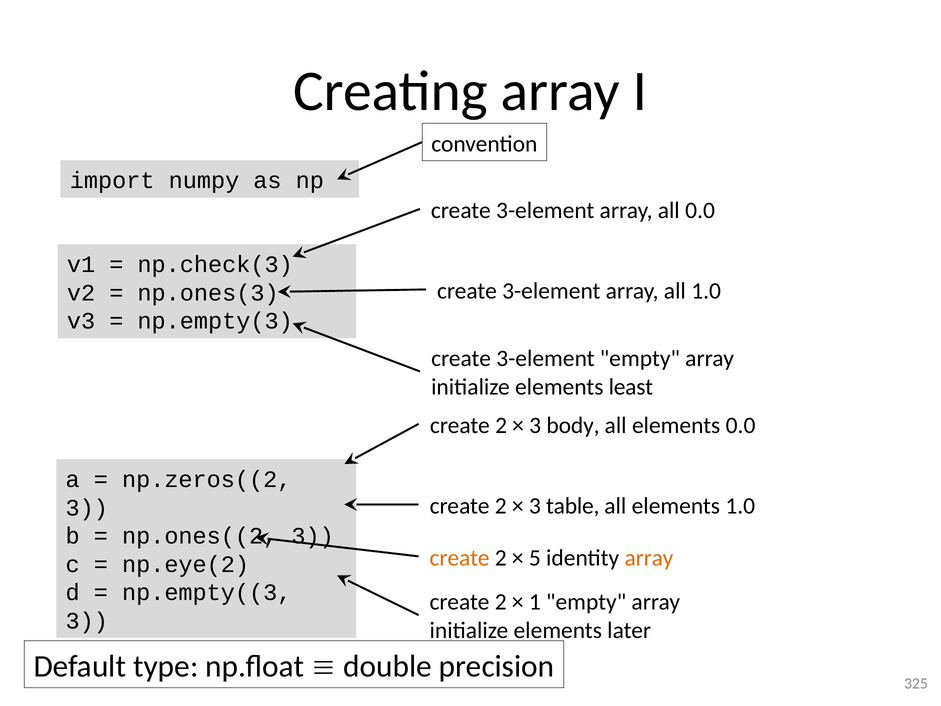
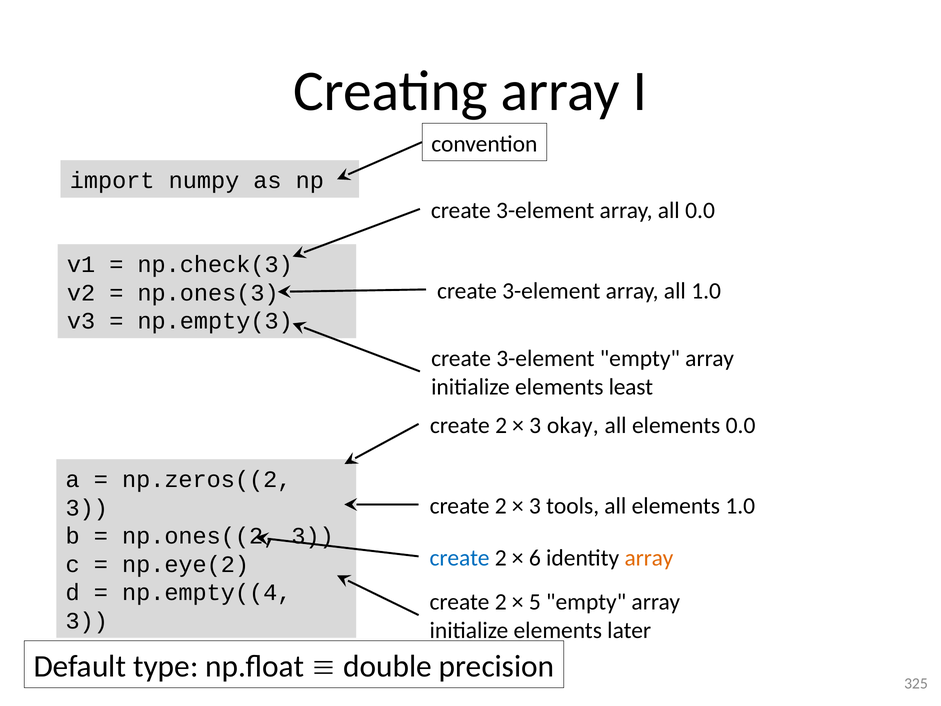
body: body -> okay
table: table -> tools
create at (460, 558) colour: orange -> blue
5: 5 -> 6
np.empty((3: np.empty((3 -> np.empty((4
1: 1 -> 5
